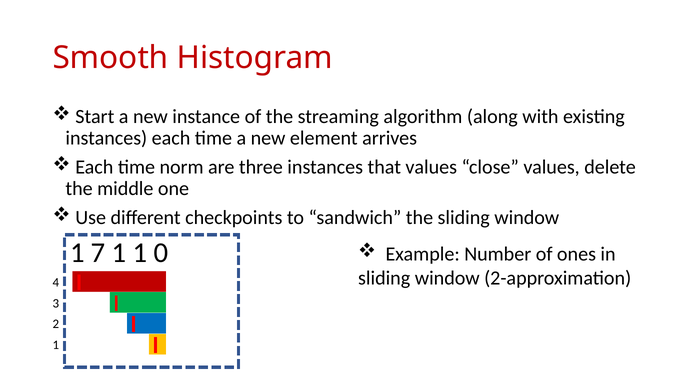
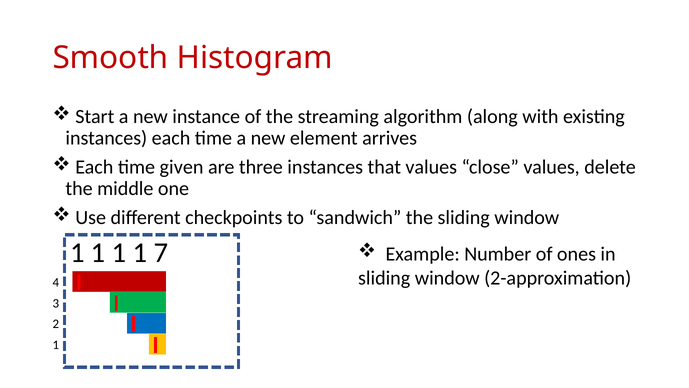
norm: norm -> given
7 at (98, 253): 7 -> 1
0: 0 -> 7
